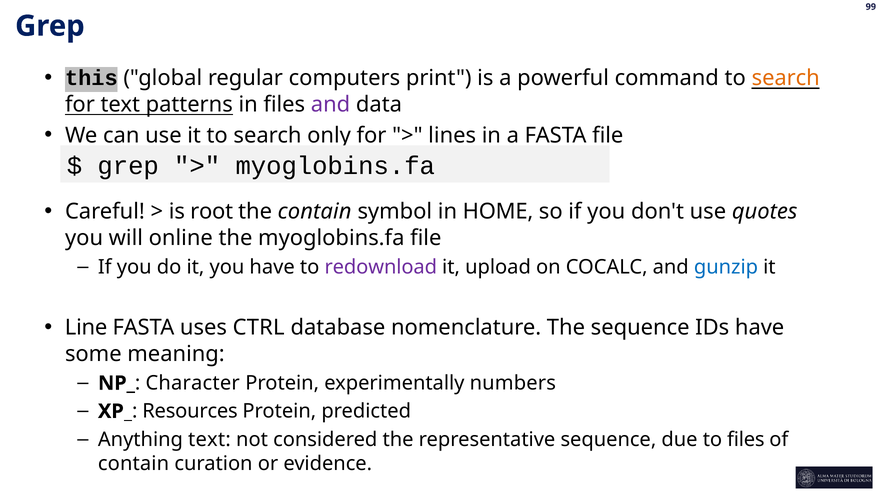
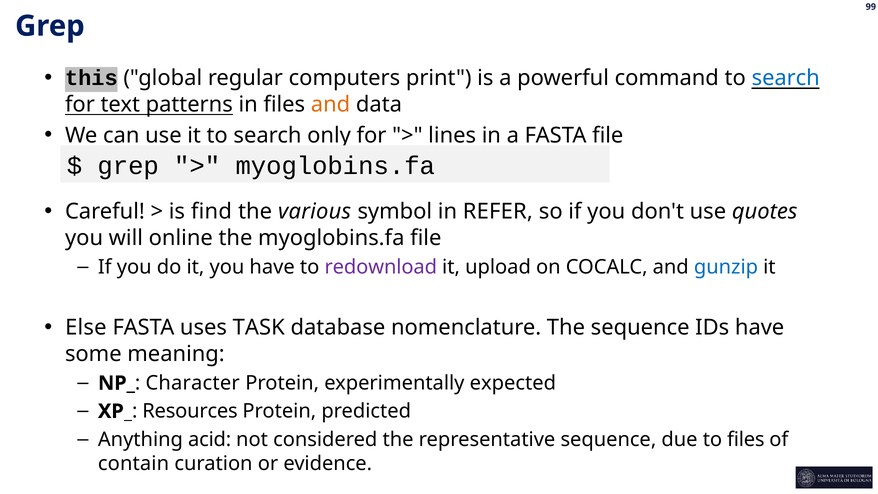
search at (786, 78) colour: orange -> blue
and at (331, 105) colour: purple -> orange
root: root -> find
the contain: contain -> various
HOME: HOME -> REFER
Line: Line -> Else
CTRL: CTRL -> TASK
numbers: numbers -> expected
Anything text: text -> acid
